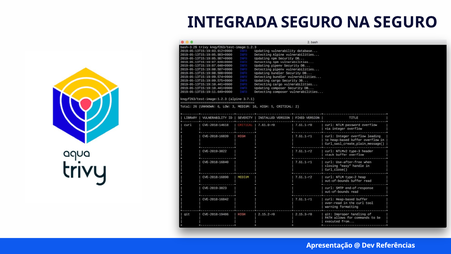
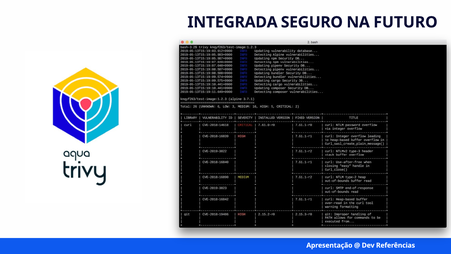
NA SEGURO: SEGURO -> FUTURO
